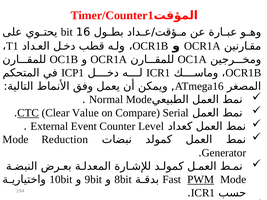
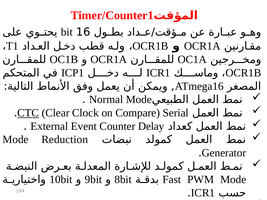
Value: Value -> Clock
Level: Level -> Delay
PWM at (201, 180) underline: present -> none
